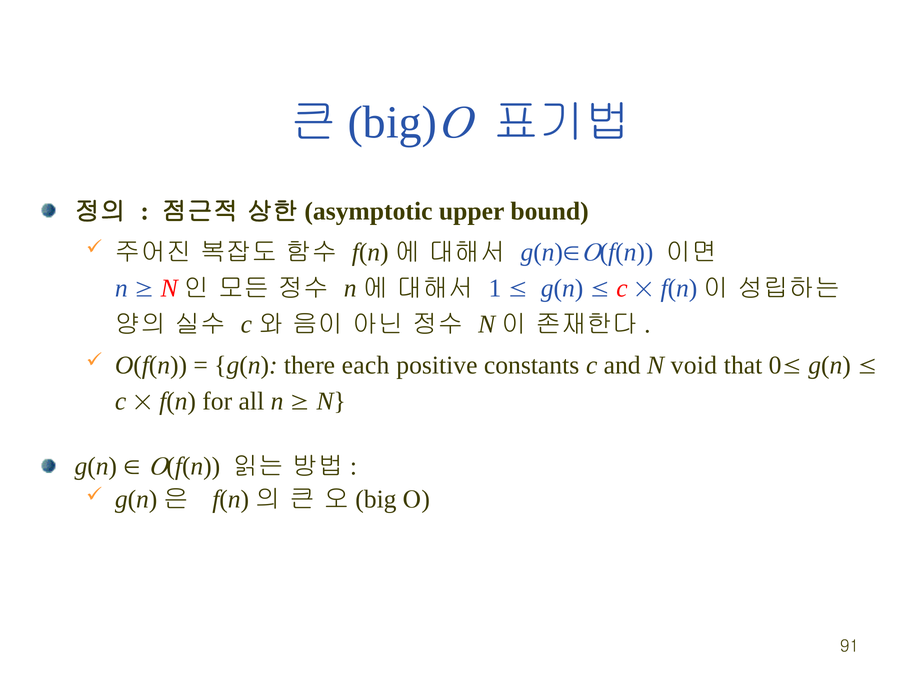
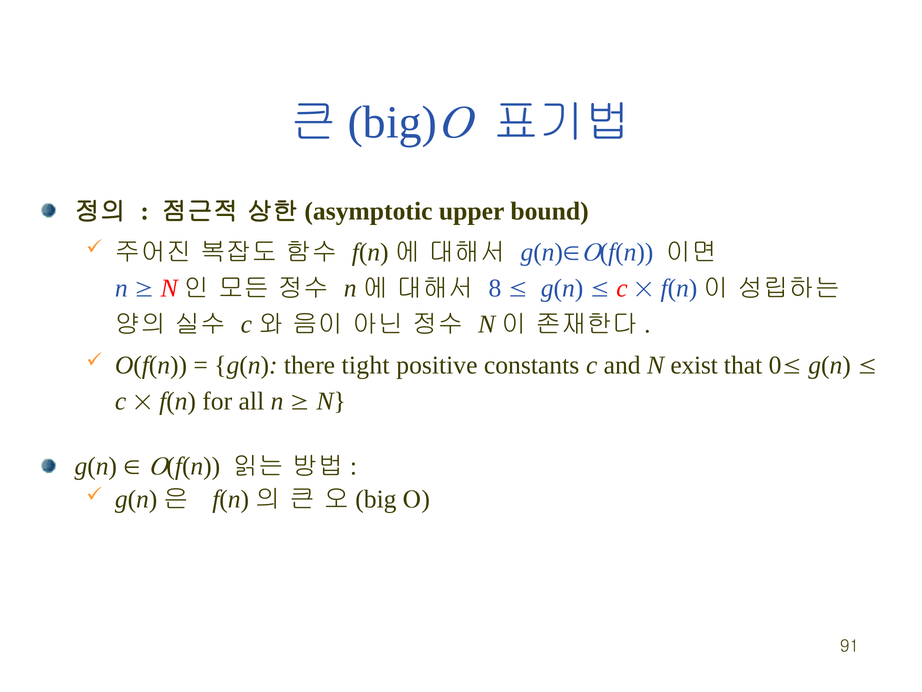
1: 1 -> 8
each: each -> tight
void: void -> exist
